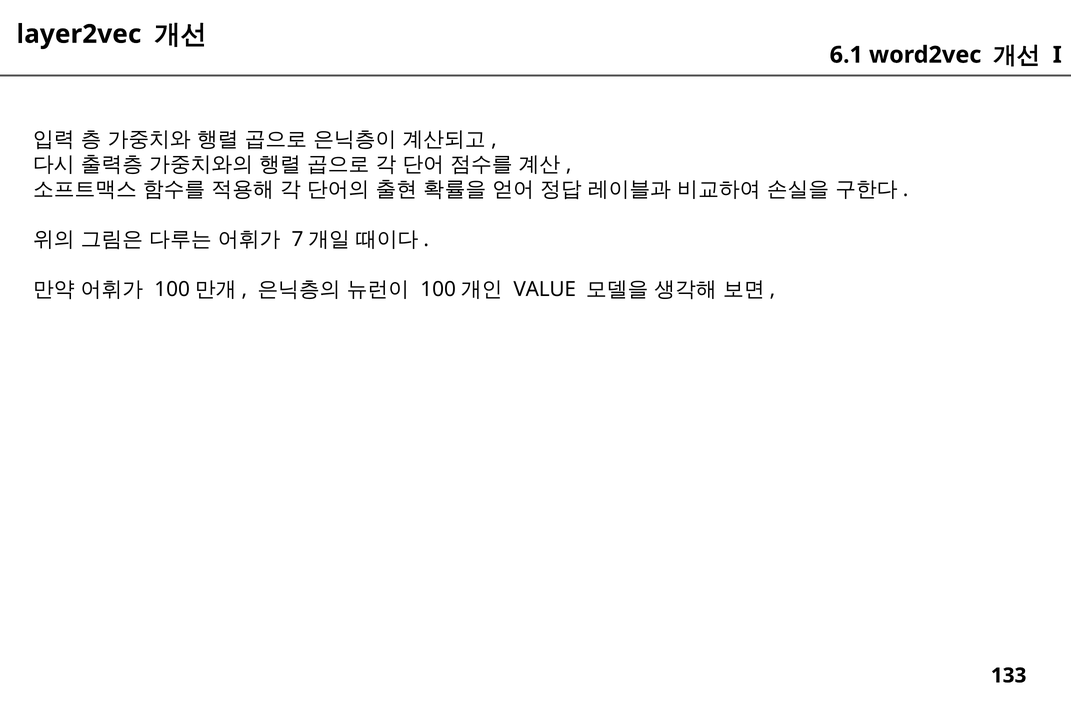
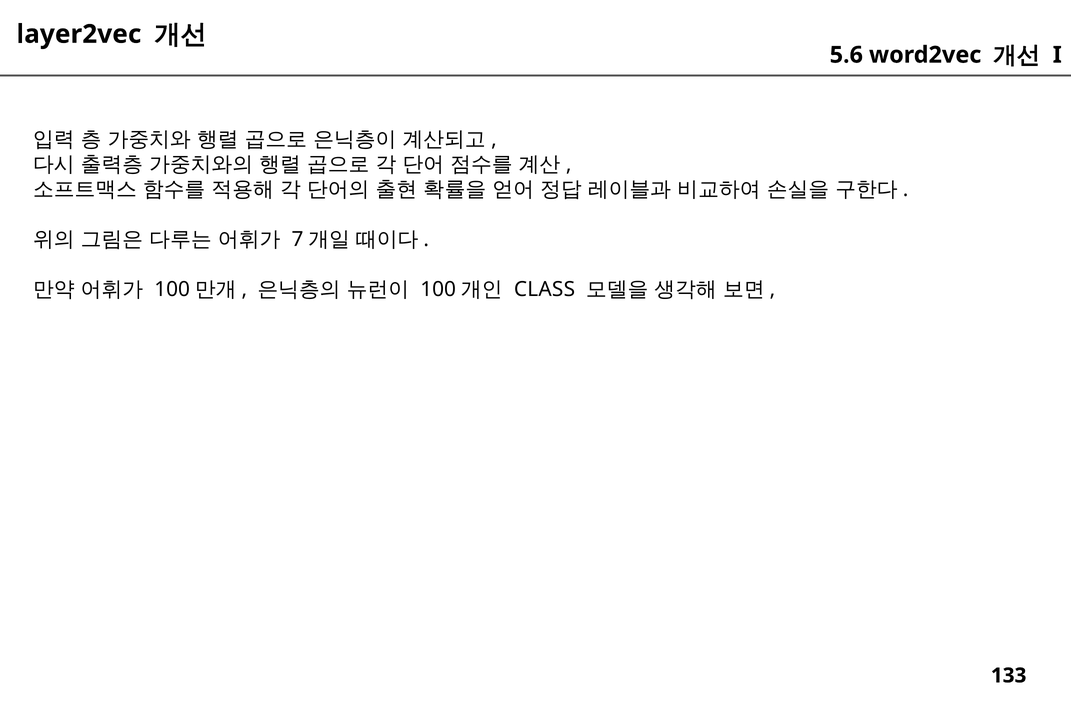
6.1: 6.1 -> 5.6
VALUE: VALUE -> CLASS
